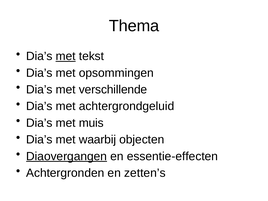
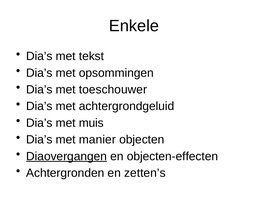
Thema: Thema -> Enkele
met at (66, 56) underline: present -> none
verschillende: verschillende -> toeschouwer
waarbij: waarbij -> manier
essentie-effecten: essentie-effecten -> objecten-effecten
